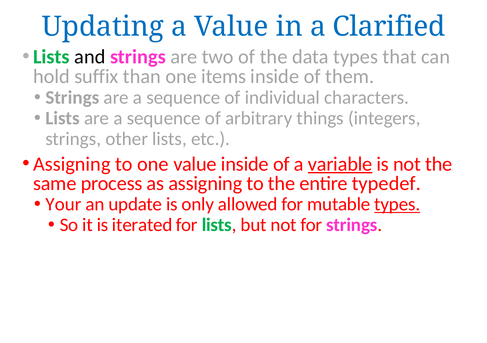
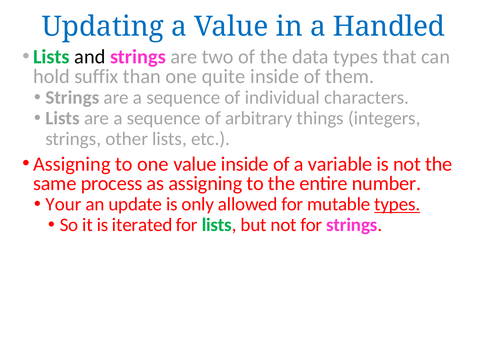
Clarified: Clarified -> Handled
items: items -> quite
variable underline: present -> none
typedef: typedef -> number
